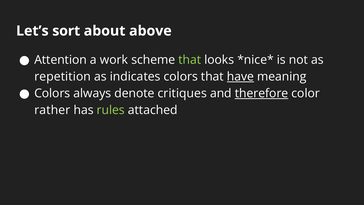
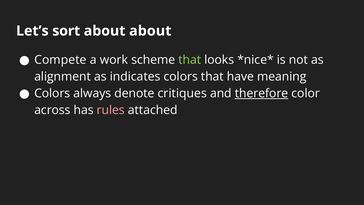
about above: above -> about
Attention: Attention -> Compete
repetition: repetition -> alignment
have underline: present -> none
rather: rather -> across
rules colour: light green -> pink
